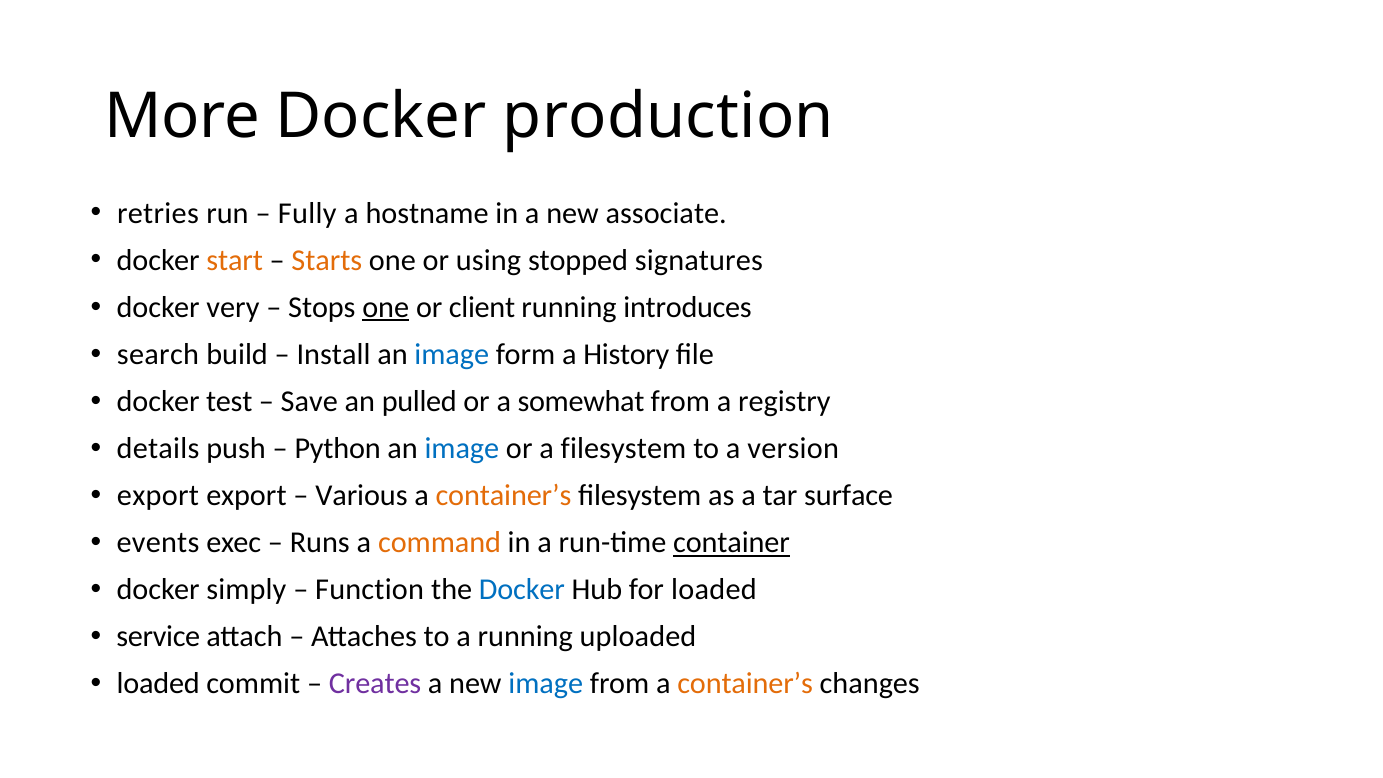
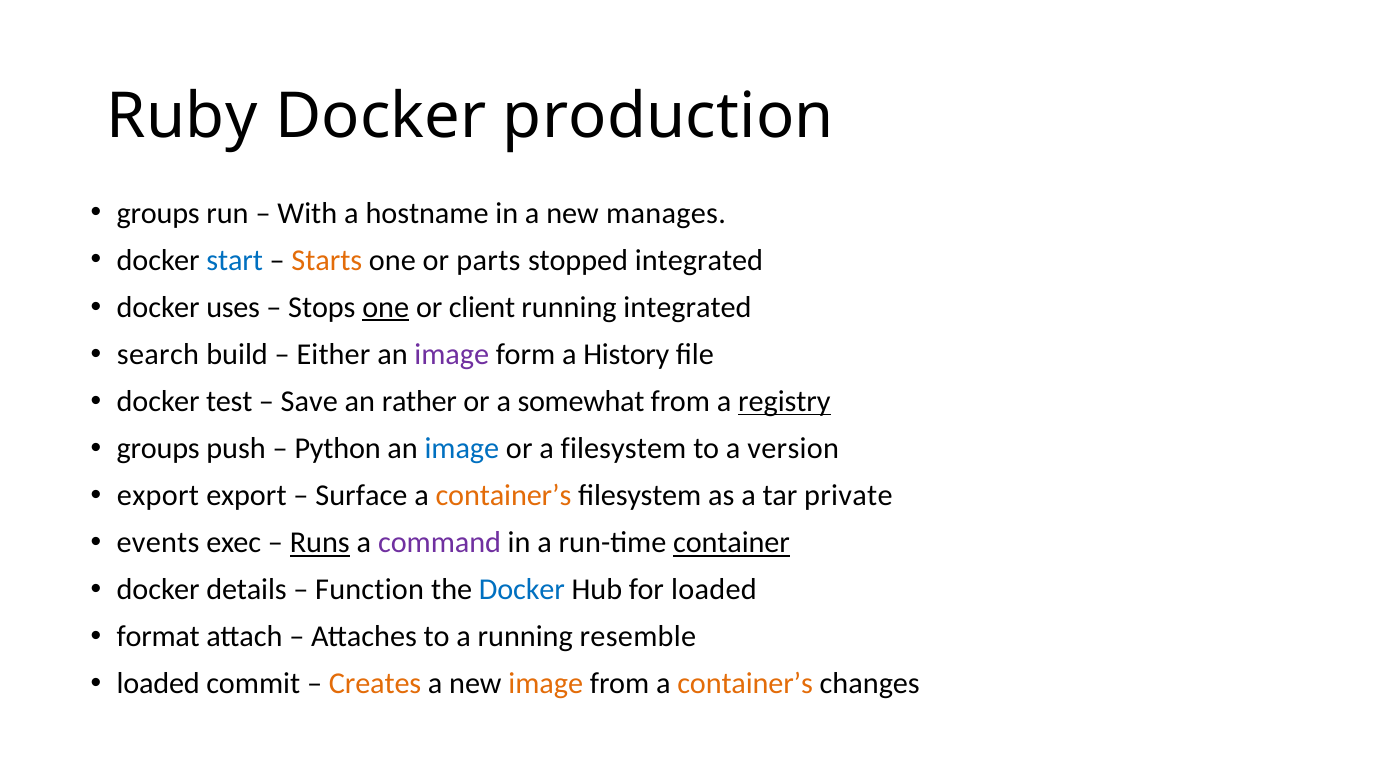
More: More -> Ruby
retries at (158, 213): retries -> groups
Fully: Fully -> With
associate: associate -> manages
start colour: orange -> blue
using: using -> parts
stopped signatures: signatures -> integrated
very: very -> uses
running introduces: introduces -> integrated
Install: Install -> Either
image at (452, 354) colour: blue -> purple
pulled: pulled -> rather
registry underline: none -> present
details at (158, 449): details -> groups
Various: Various -> Surface
surface: surface -> private
Runs underline: none -> present
command colour: orange -> purple
simply: simply -> details
service: service -> format
uploaded: uploaded -> resemble
Creates colour: purple -> orange
image at (546, 684) colour: blue -> orange
